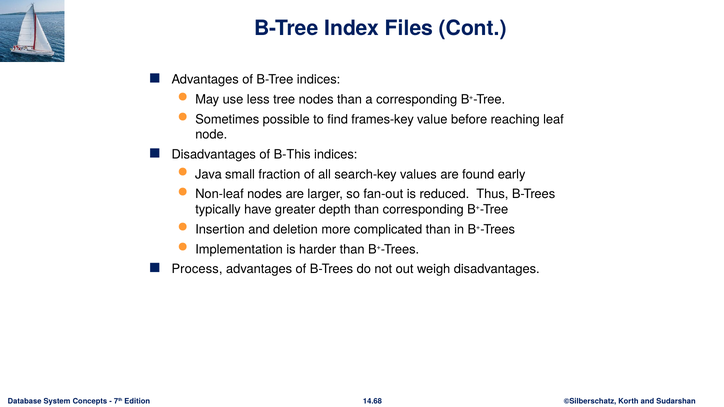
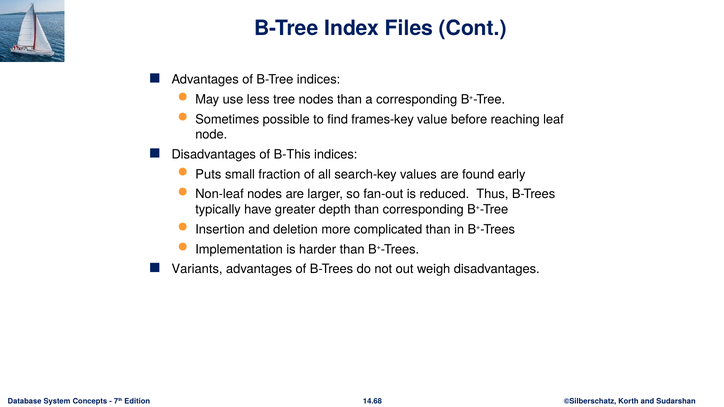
Java: Java -> Puts
Process: Process -> Variants
